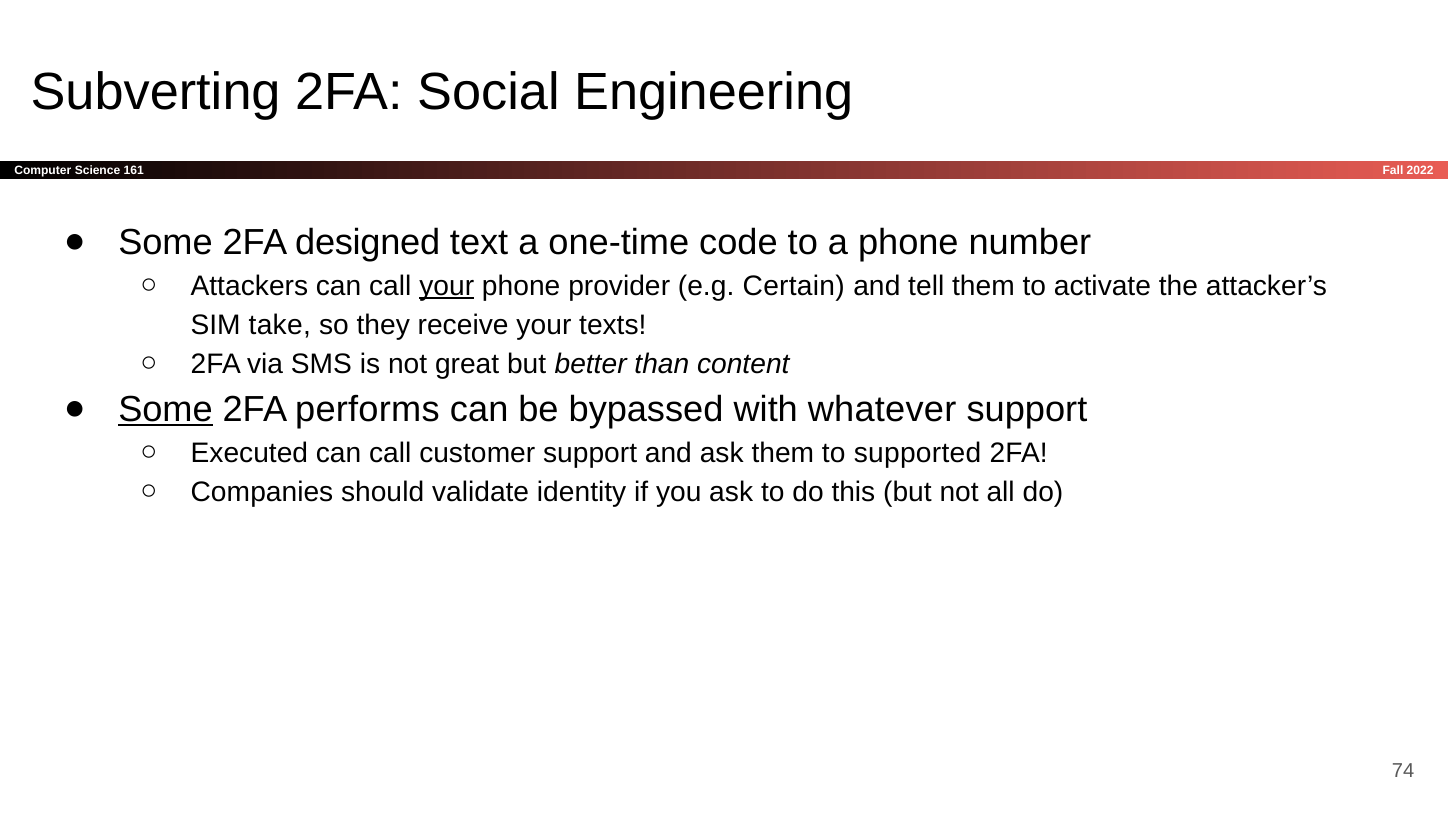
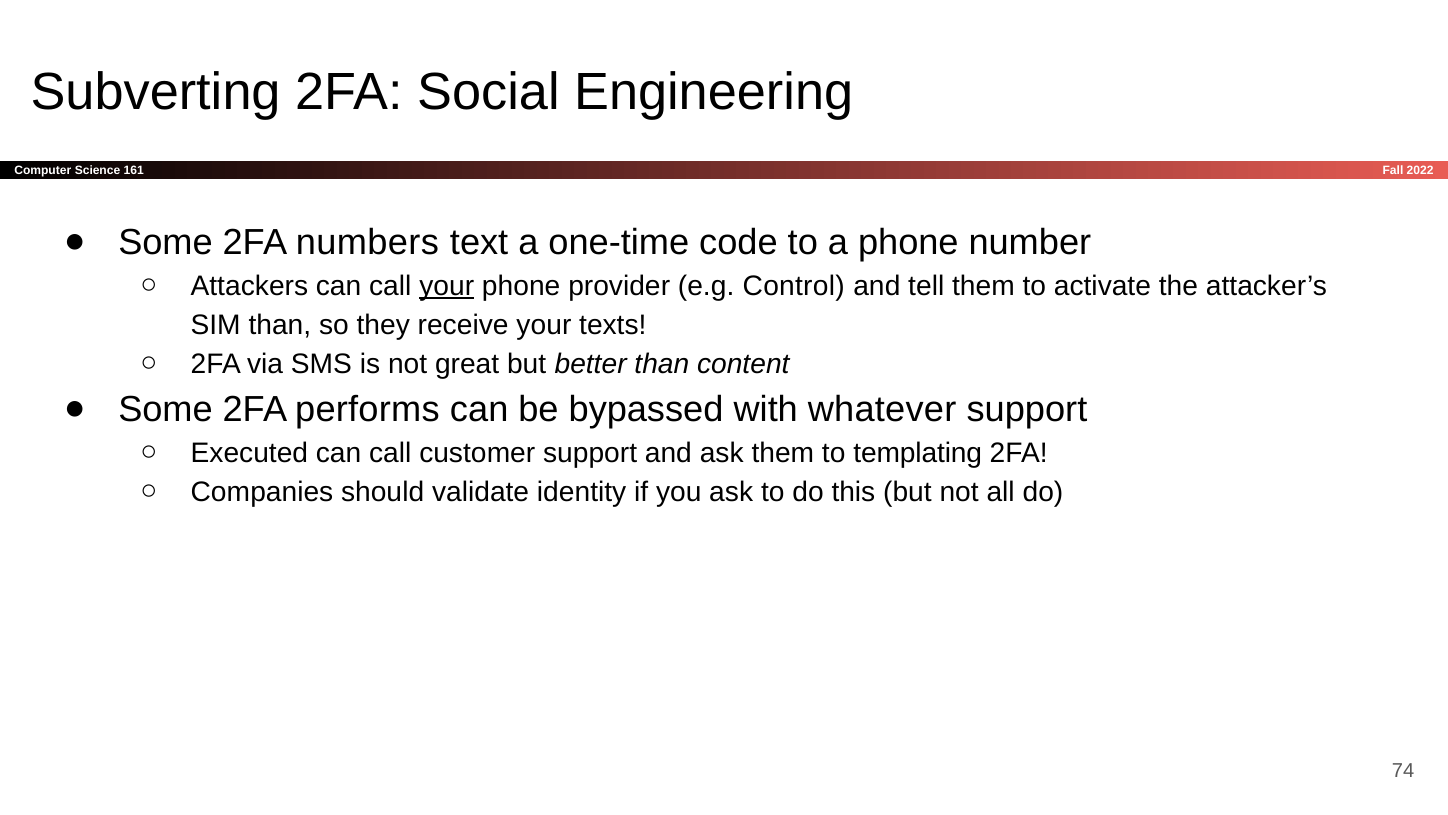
designed: designed -> numbers
Certain: Certain -> Control
SIM take: take -> than
Some at (166, 409) underline: present -> none
supported: supported -> templating
